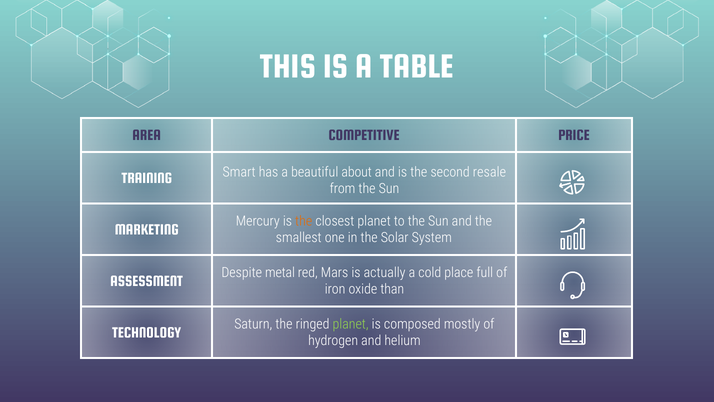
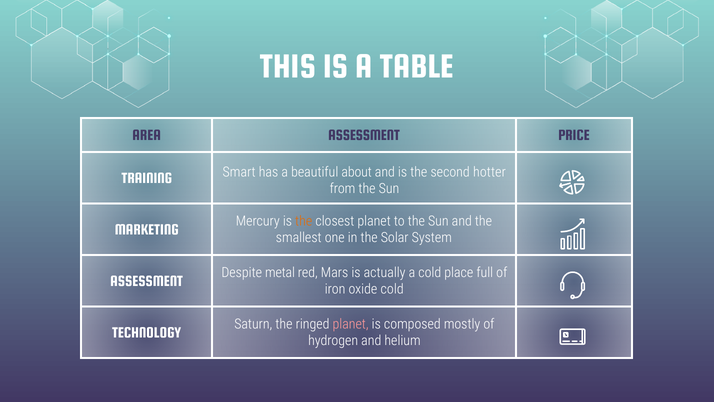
AREA COMPETITIVE: COMPETITIVE -> ASSESSMENT
resale: resale -> hotter
oxide than: than -> cold
planet at (351, 324) colour: light green -> pink
